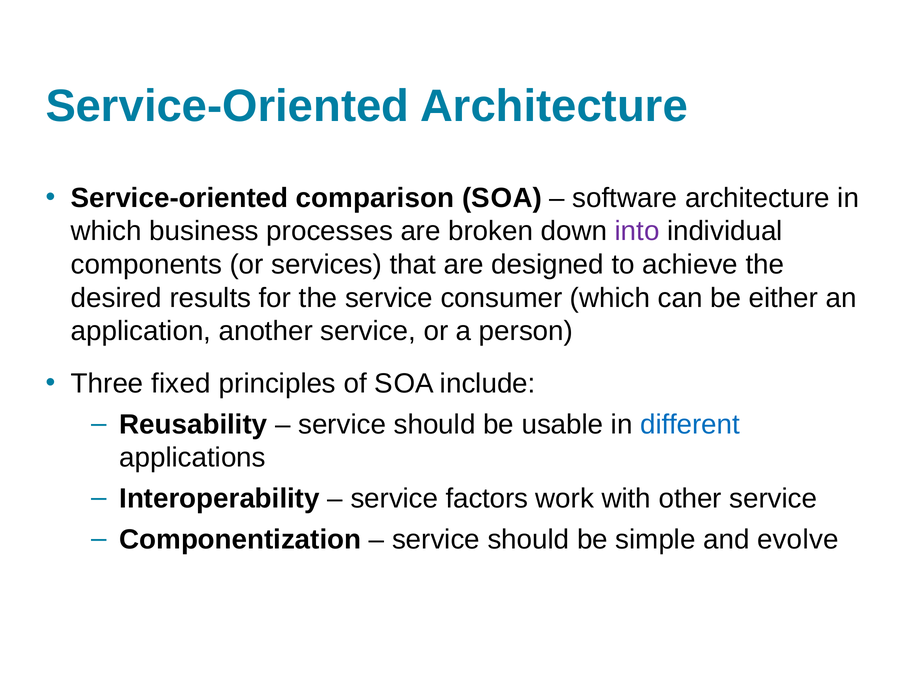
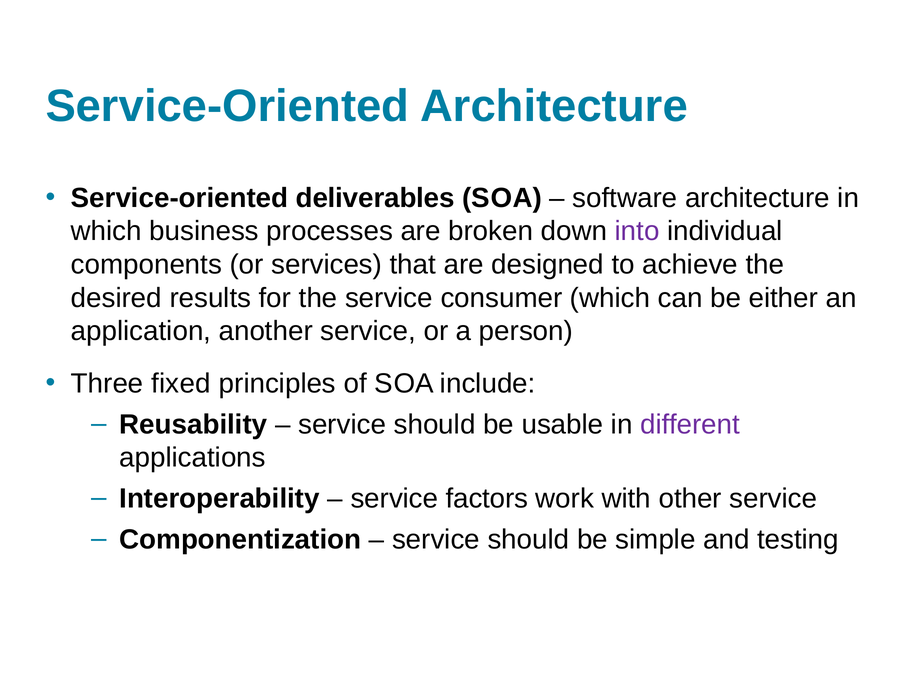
comparison: comparison -> deliverables
different colour: blue -> purple
evolve: evolve -> testing
